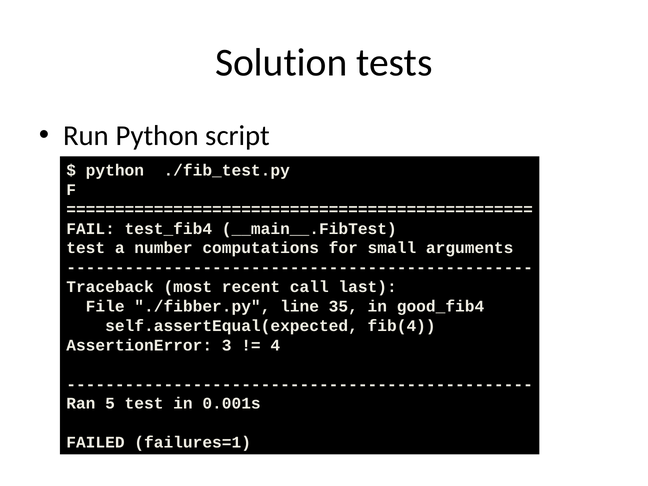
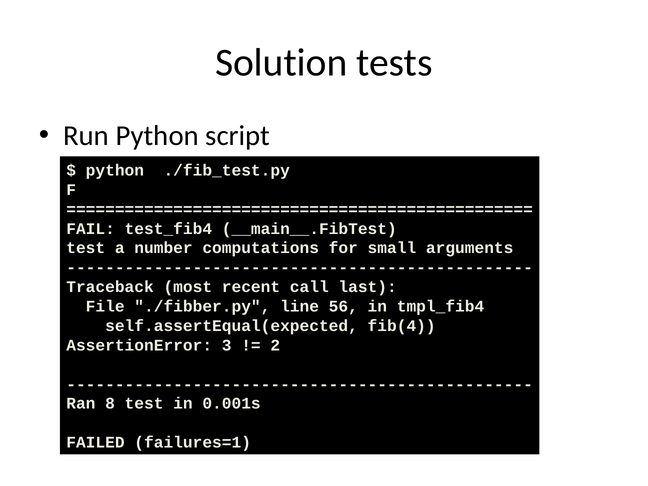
35: 35 -> 56
good_fib4: good_fib4 -> tmpl_fib4
4: 4 -> 2
5: 5 -> 8
